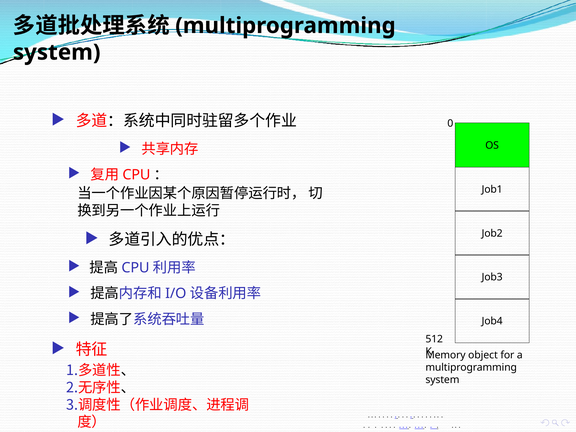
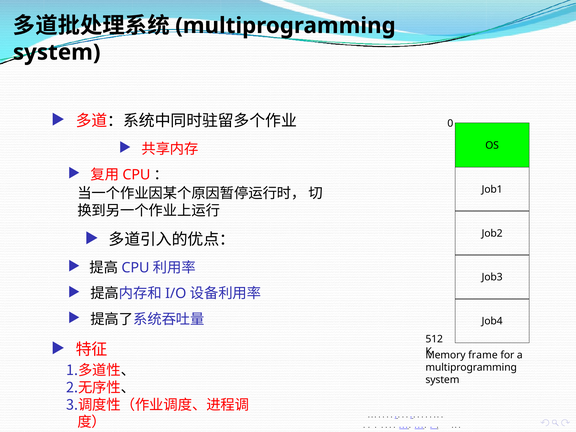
object: object -> frame
